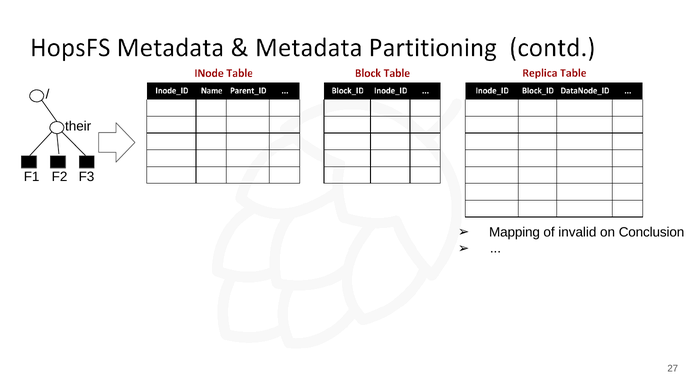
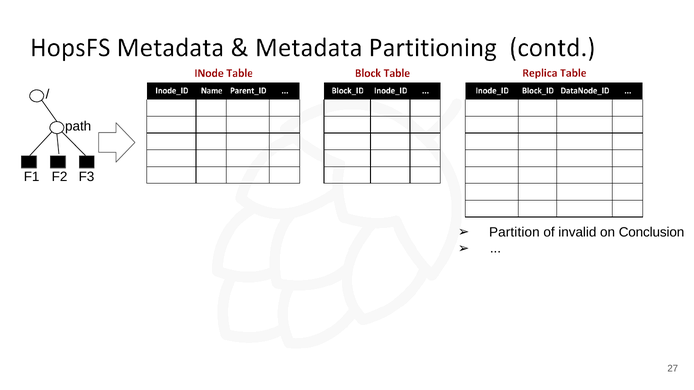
their: their -> path
Mapping: Mapping -> Partition
